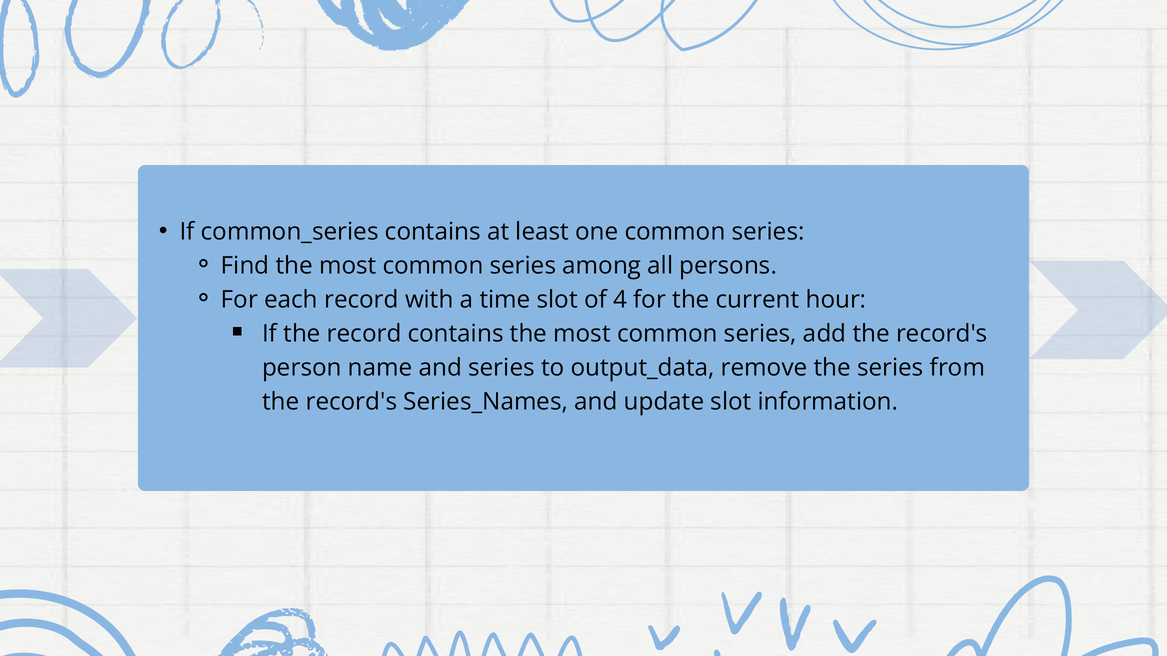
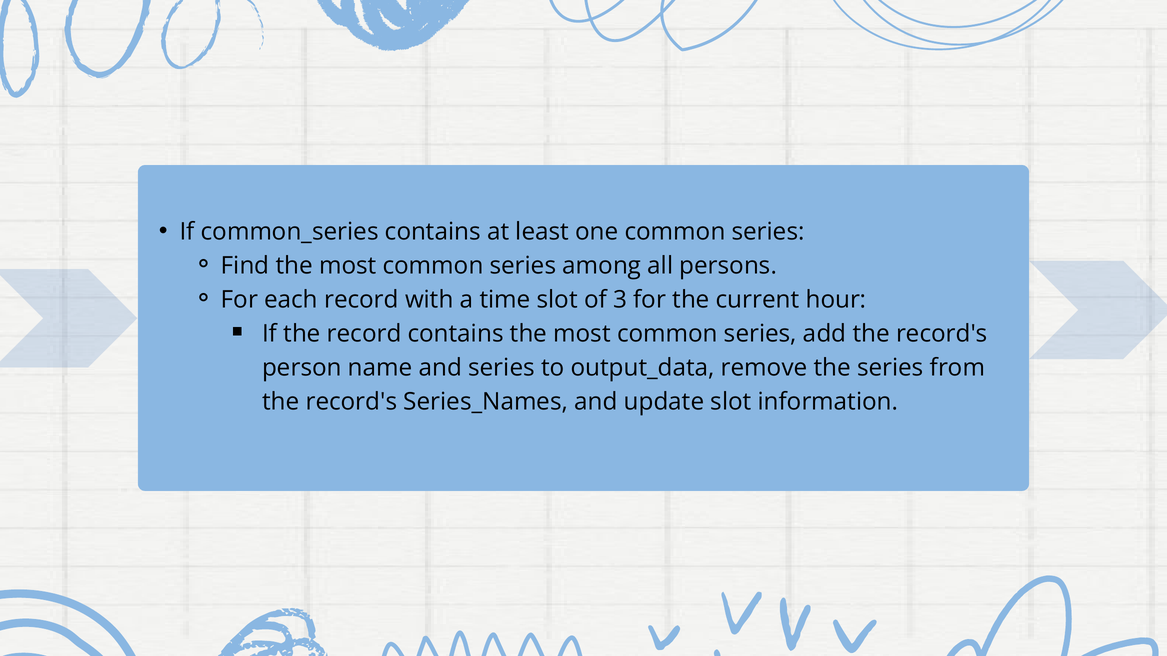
4: 4 -> 3
